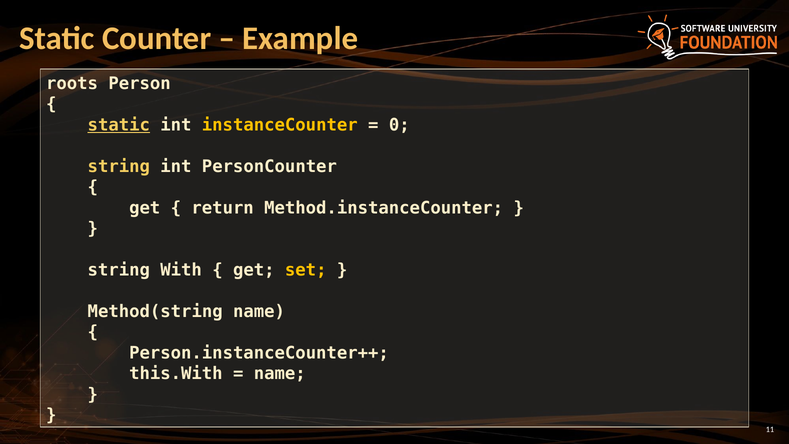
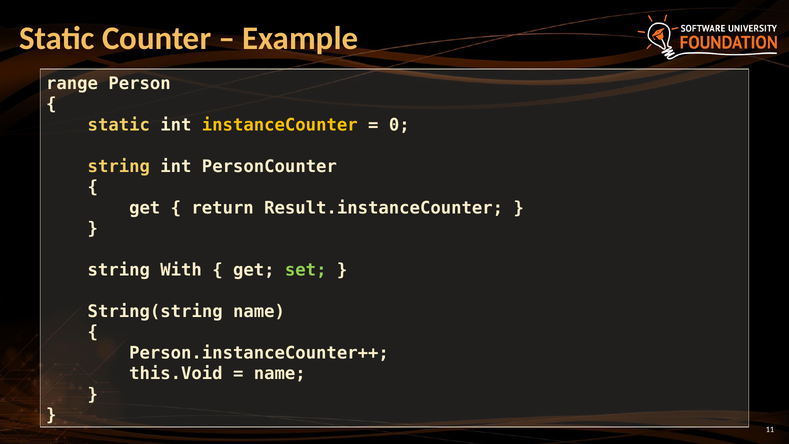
roots: roots -> range
static at (119, 125) underline: present -> none
Method.instanceCounter: Method.instanceCounter -> Result.instanceCounter
set colour: yellow -> light green
Method(string: Method(string -> String(string
this.With: this.With -> this.Void
